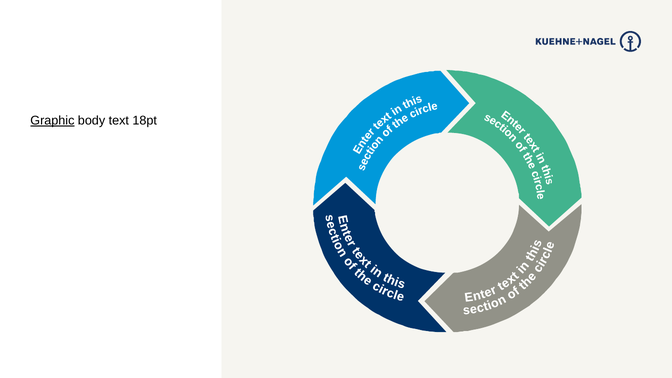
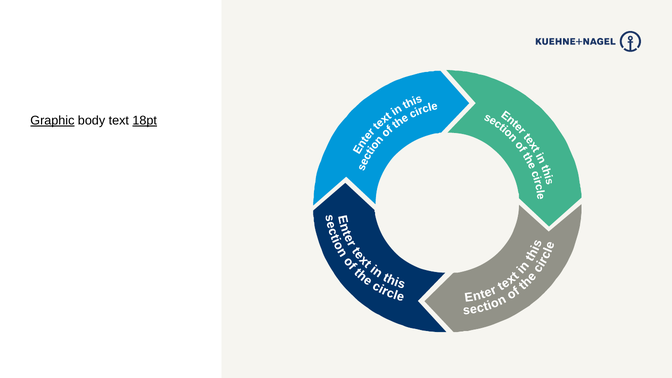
18pt underline: none -> present
